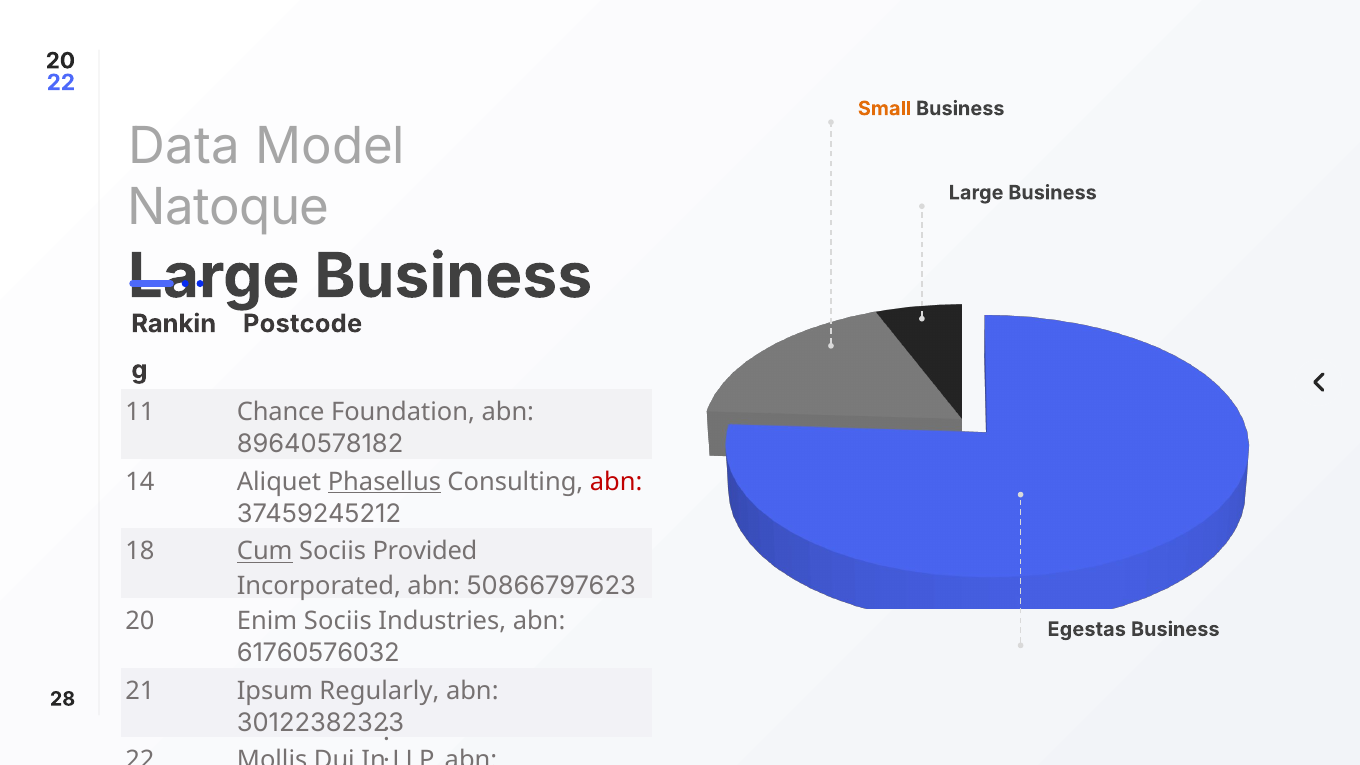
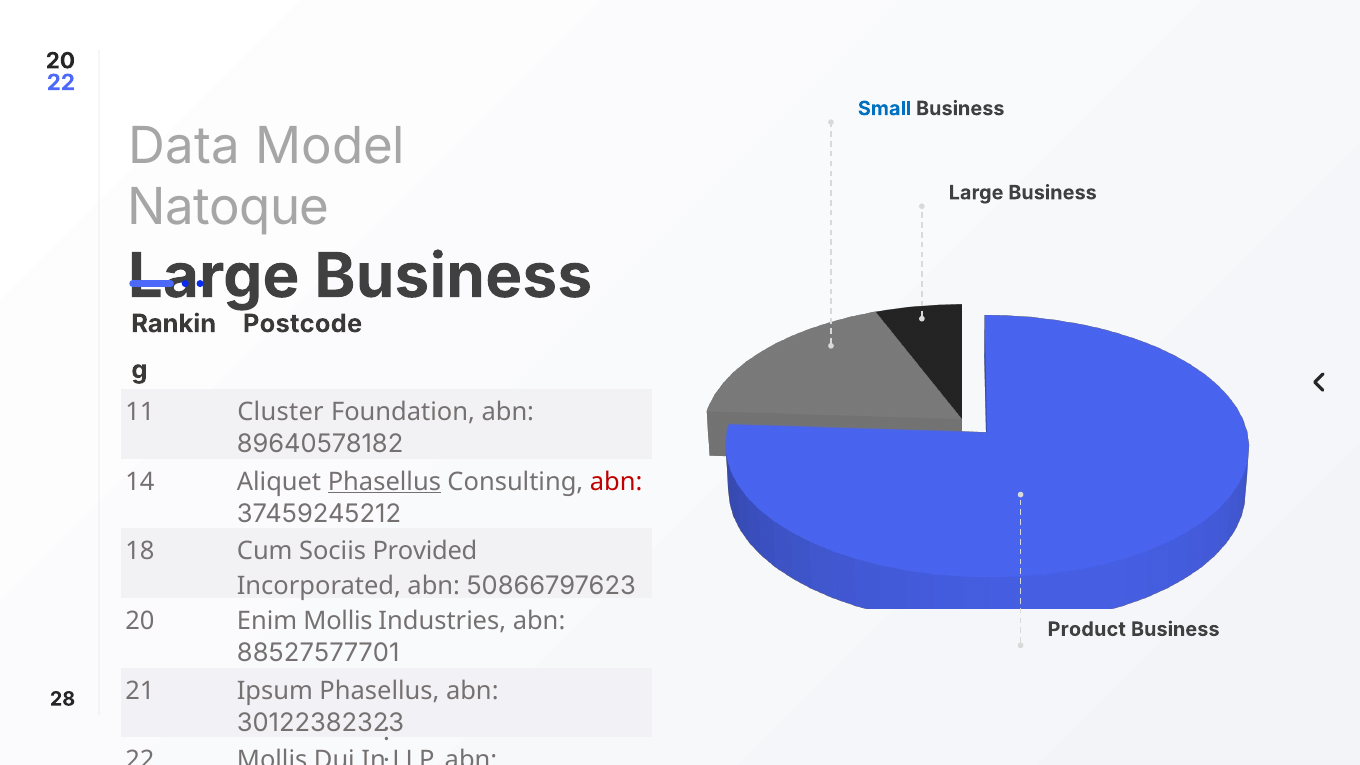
Small colour: orange -> blue
Chance: Chance -> Cluster
Cum underline: present -> none
Enim Sociis: Sociis -> Mollis
Egestas: Egestas -> Product
61760576032: 61760576032 -> 88527577701
Ipsum Regularly: Regularly -> Phasellus
